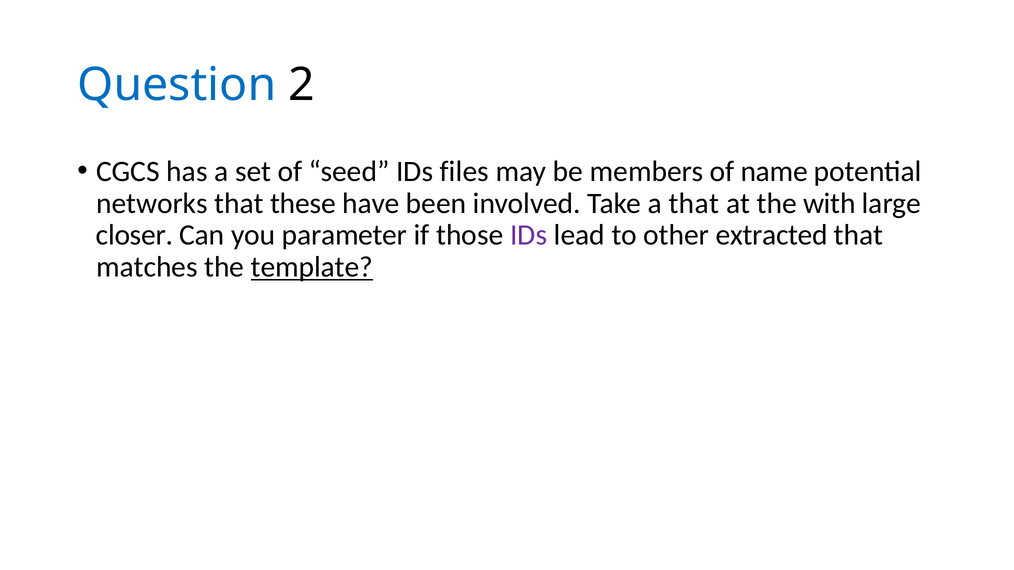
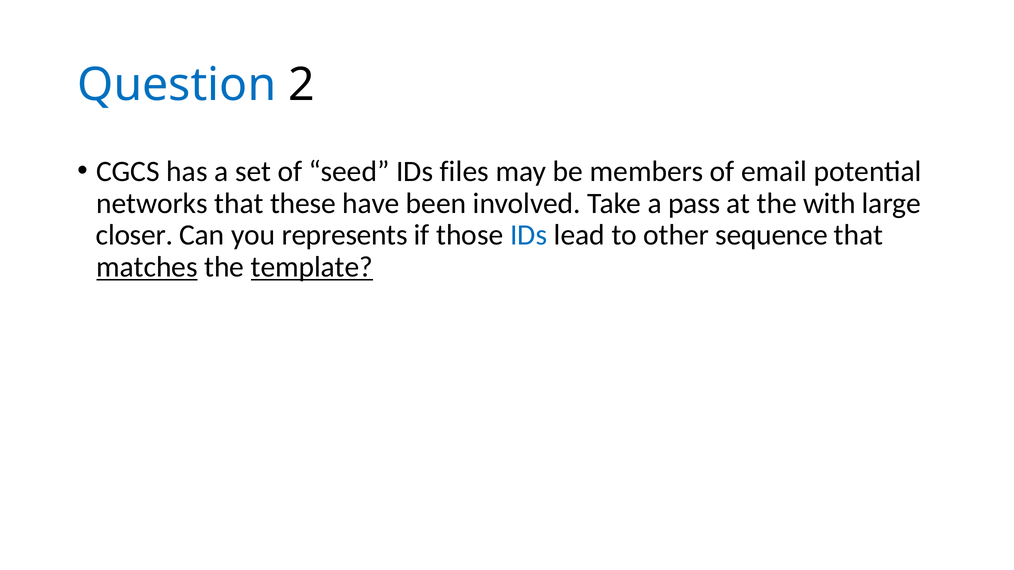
name: name -> email
a that: that -> pass
parameter: parameter -> represents
IDs at (529, 235) colour: purple -> blue
extracted: extracted -> sequence
matches underline: none -> present
